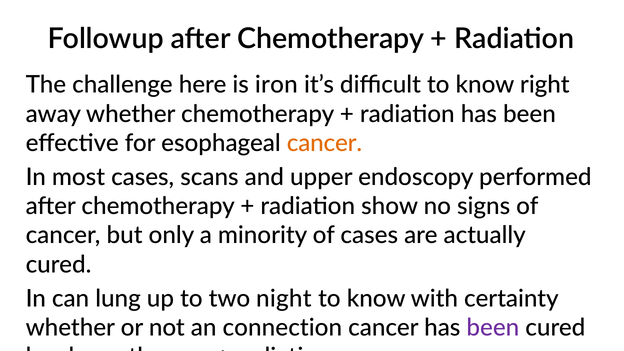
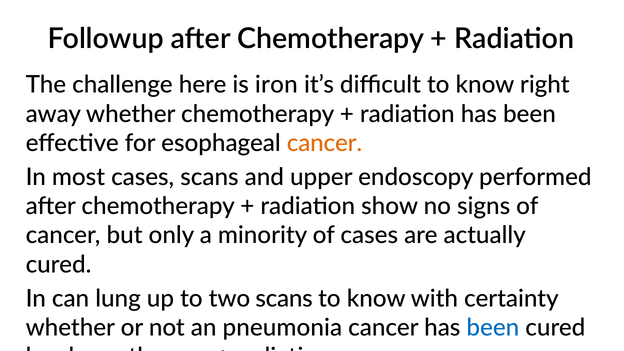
two night: night -> scans
connection: connection -> pneumonia
been at (493, 328) colour: purple -> blue
